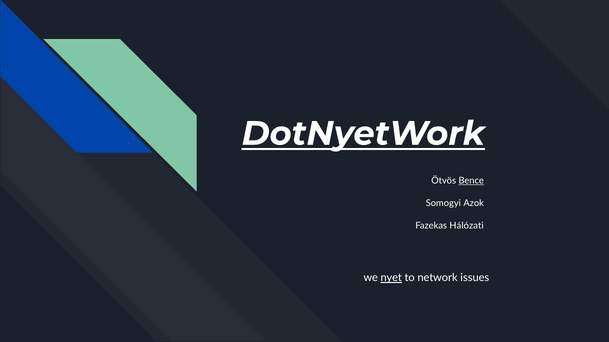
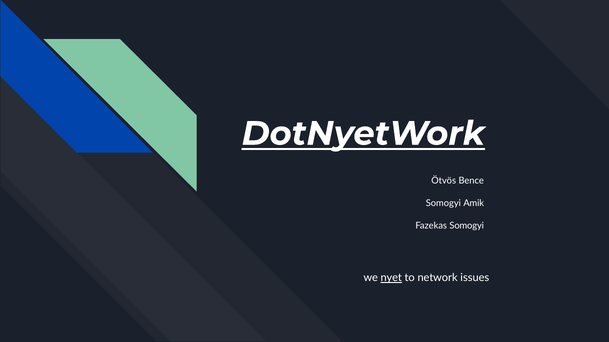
Bence underline: present -> none
Azok: Azok -> Amik
Fazekas Hálózati: Hálózati -> Somogyi
